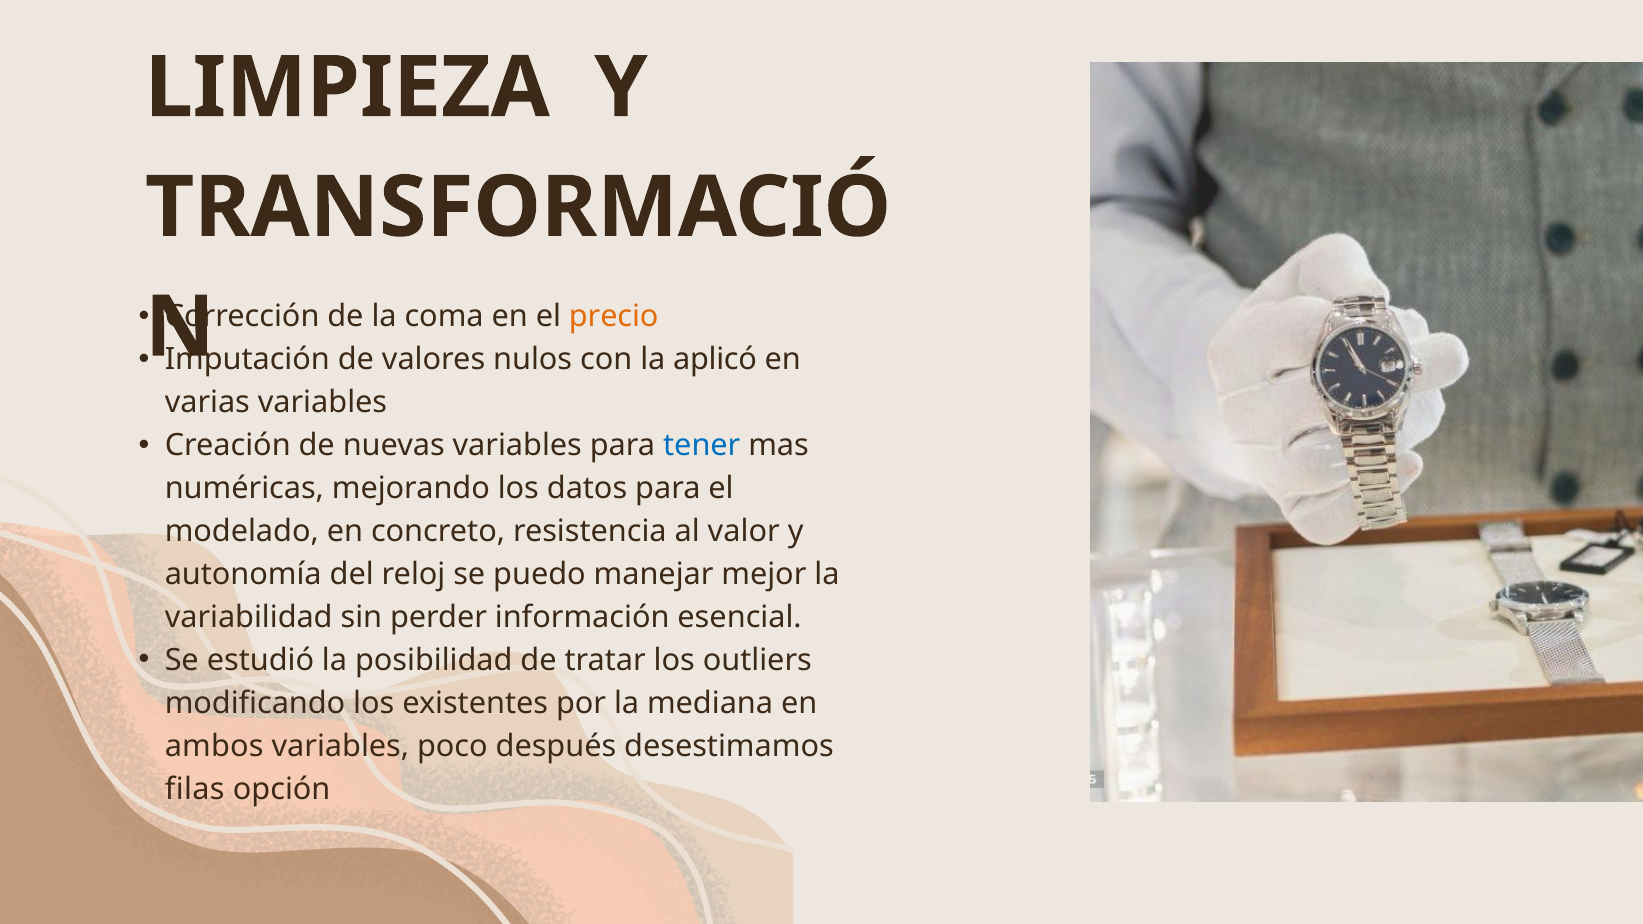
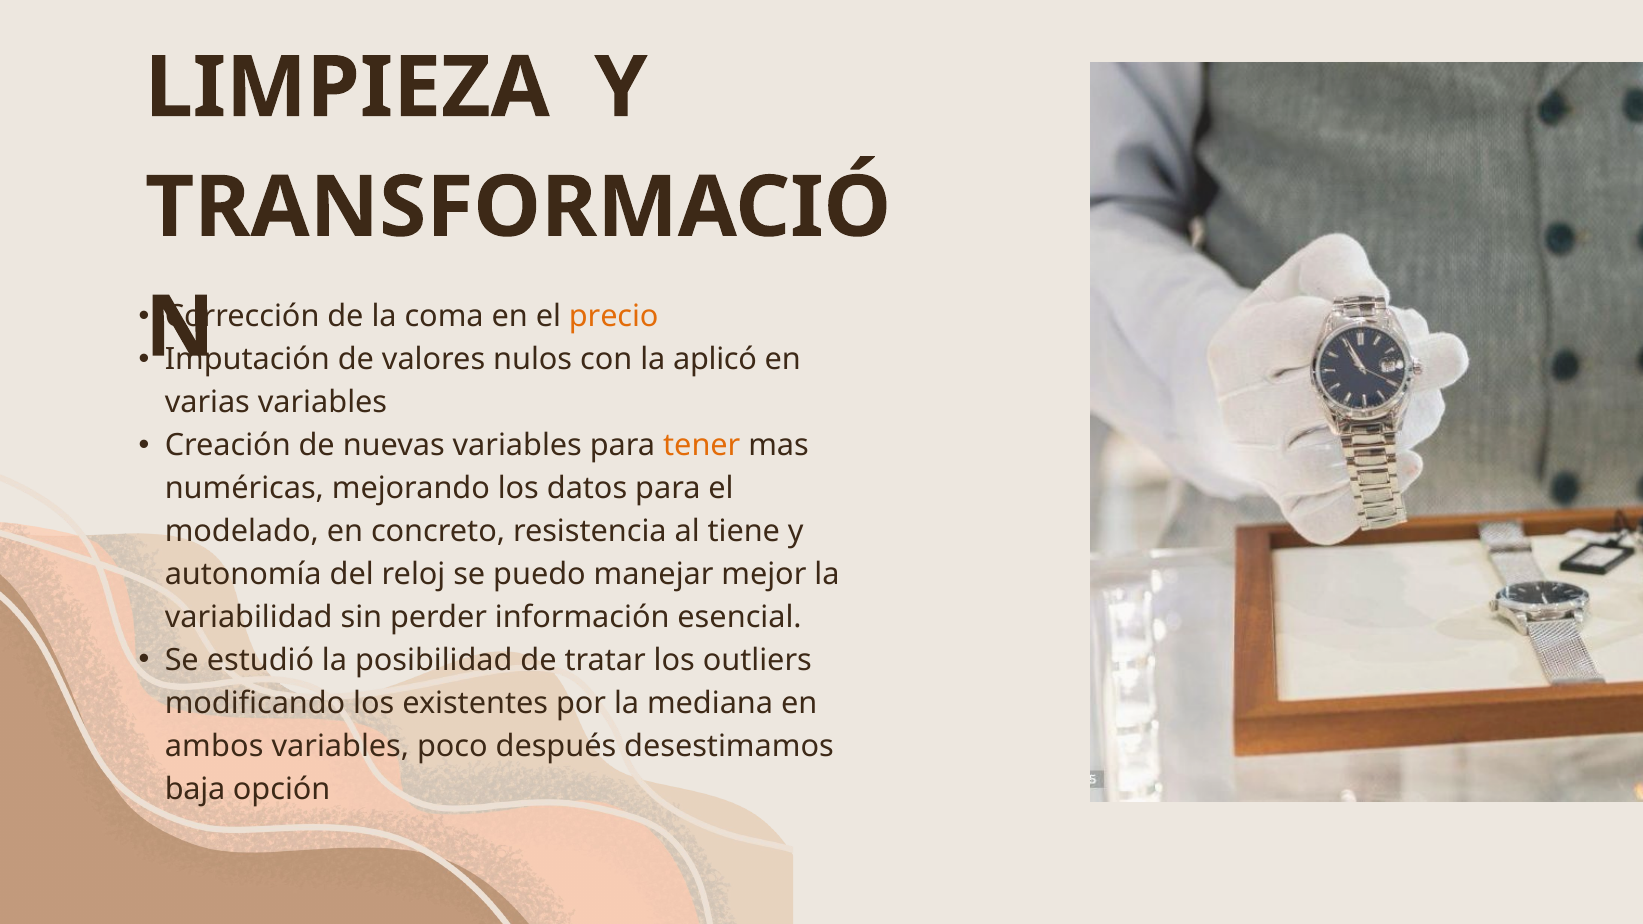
tener colour: blue -> orange
valor: valor -> tiene
filas: filas -> baja
